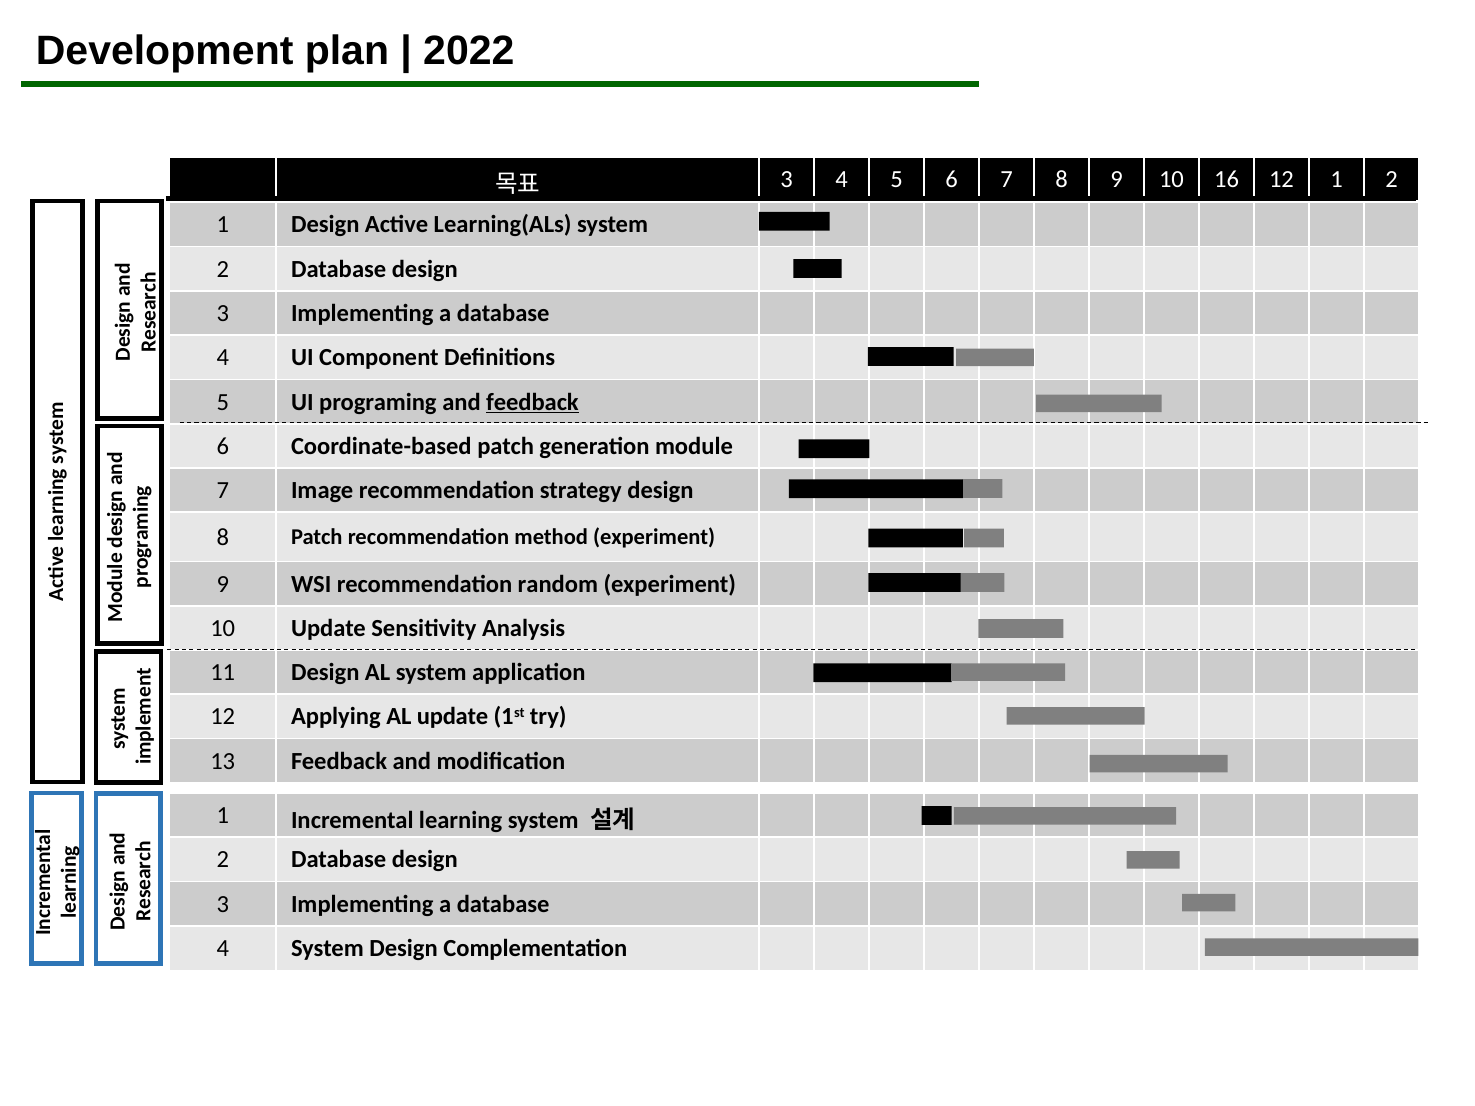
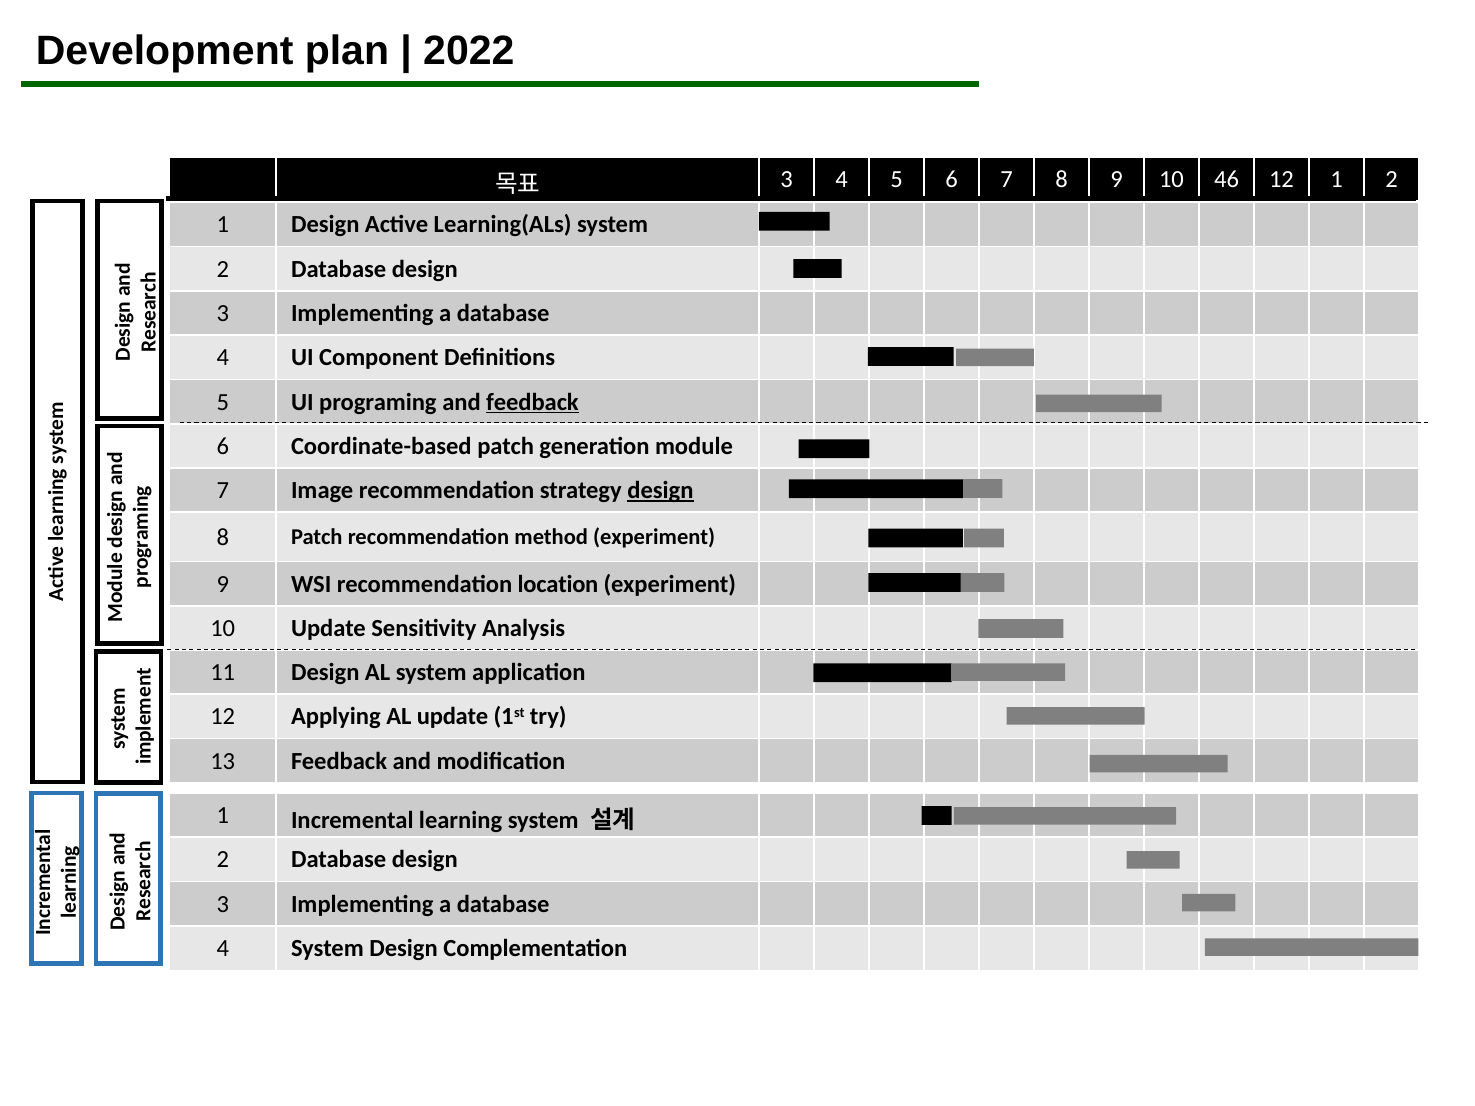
16: 16 -> 46
design at (660, 491) underline: none -> present
random: random -> location
